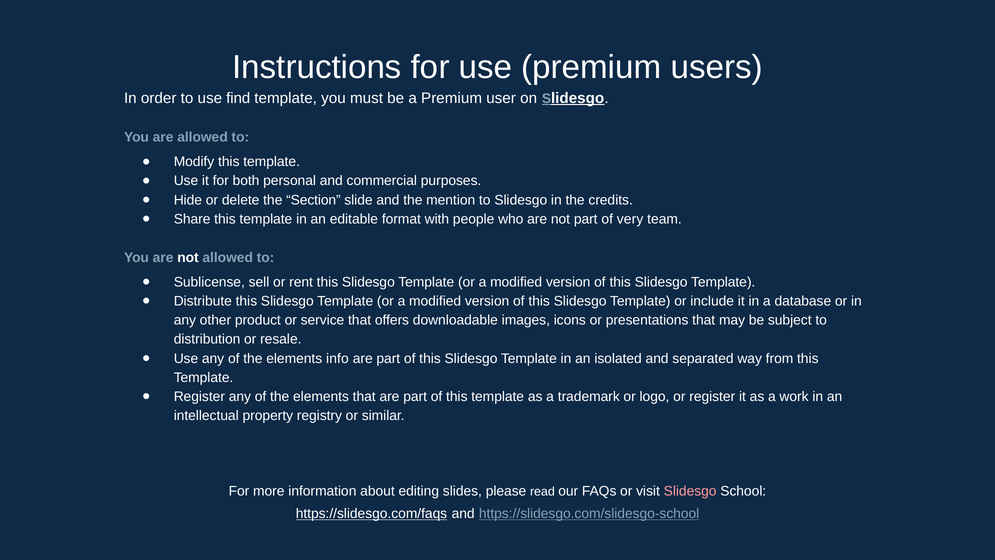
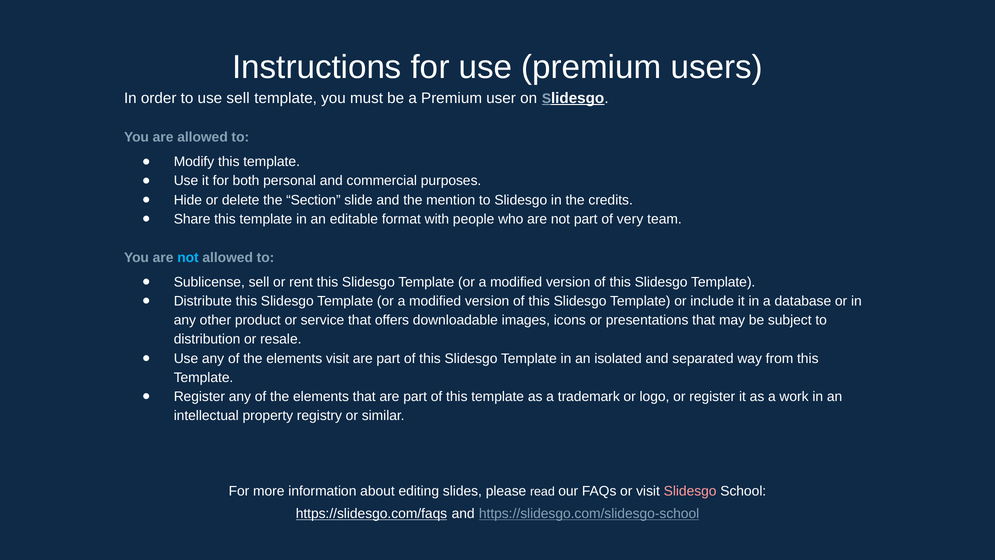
use find: find -> sell
not at (188, 257) colour: white -> light blue
elements info: info -> visit
